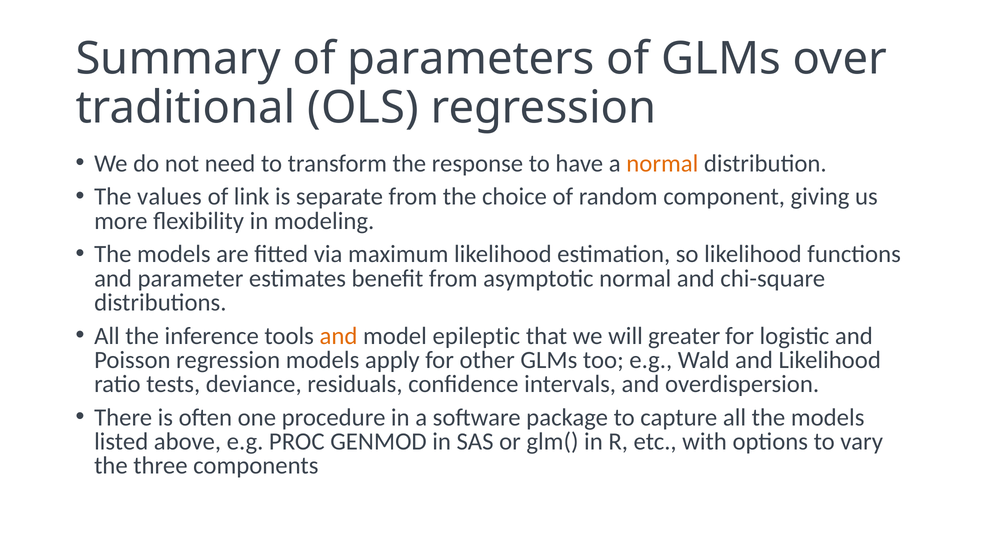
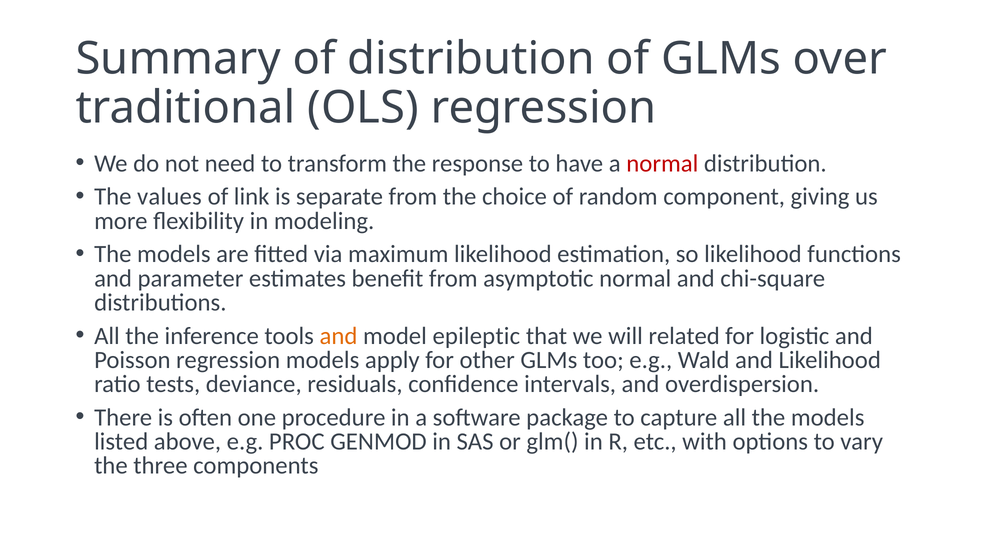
of parameters: parameters -> distribution
normal at (662, 163) colour: orange -> red
greater: greater -> related
